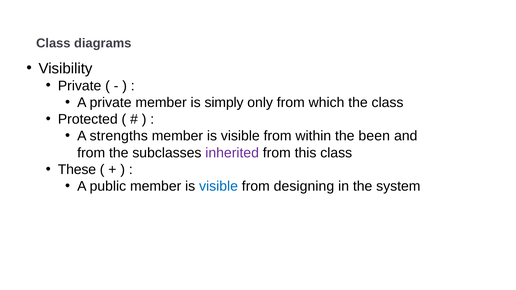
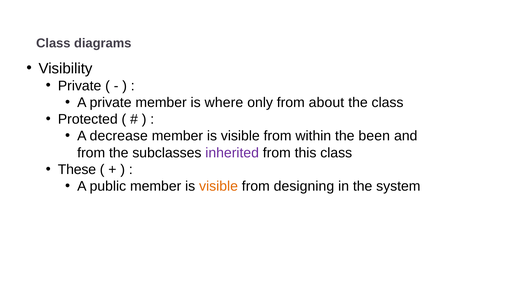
simply: simply -> where
which: which -> about
strengths: strengths -> decrease
visible at (219, 186) colour: blue -> orange
